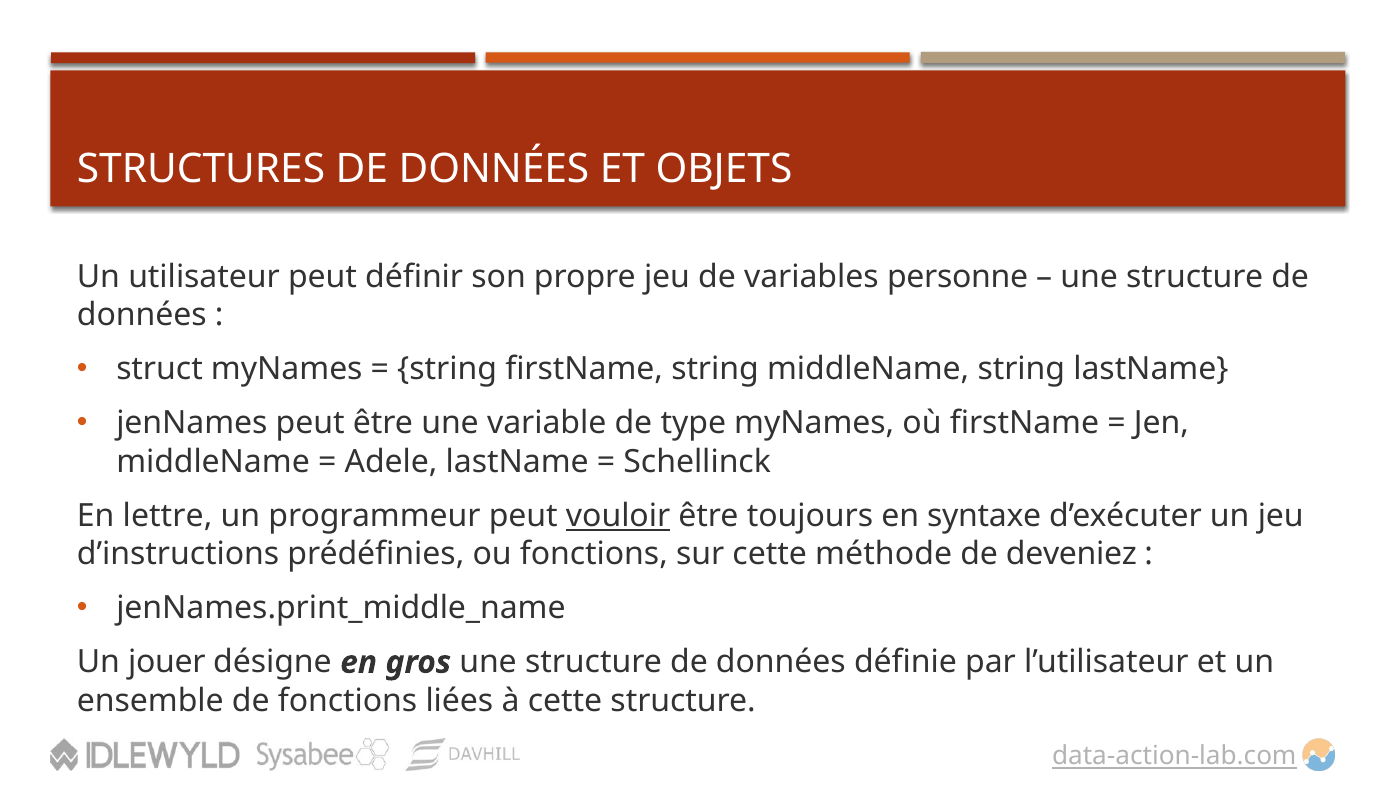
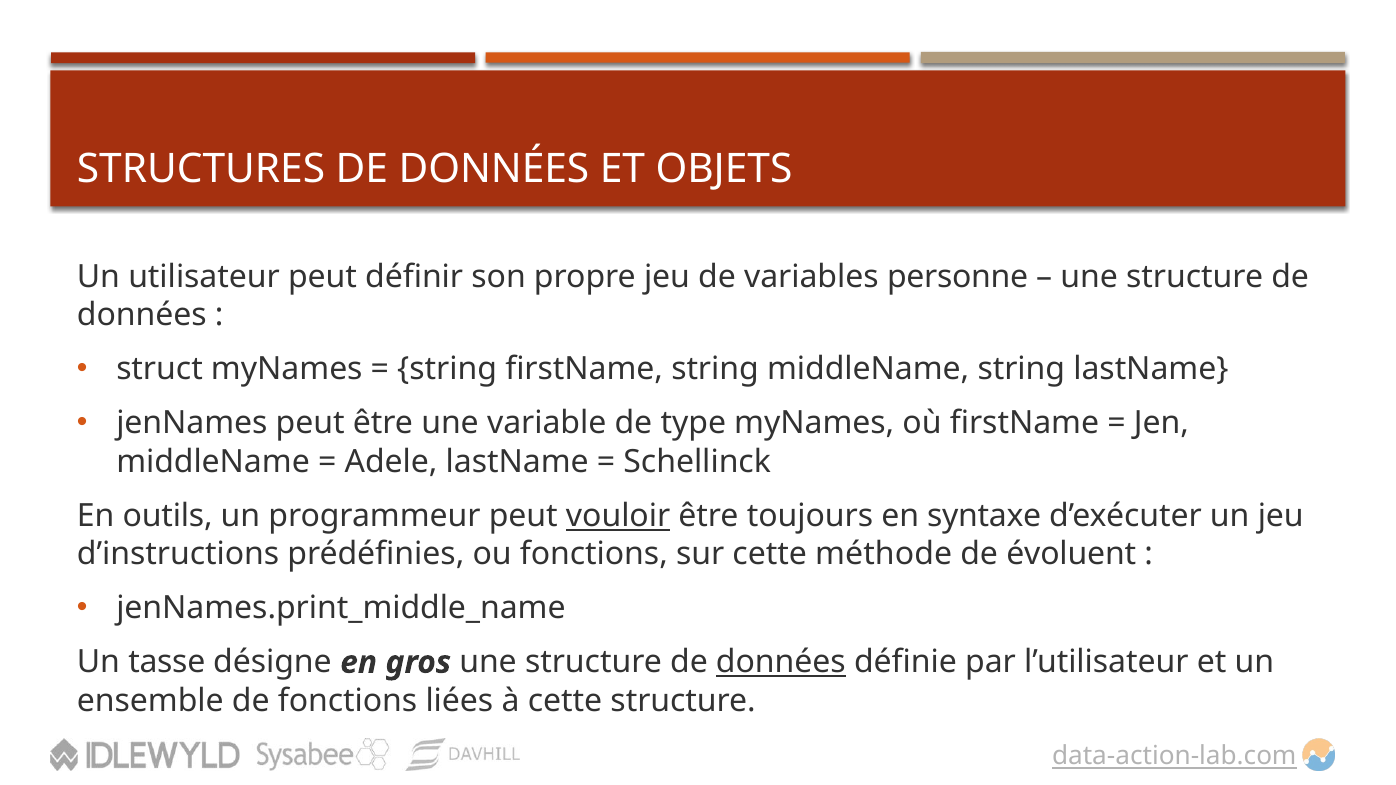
lettre: lettre -> outils
deveniez: deveniez -> évoluent
jouer: jouer -> tasse
données at (781, 663) underline: none -> present
